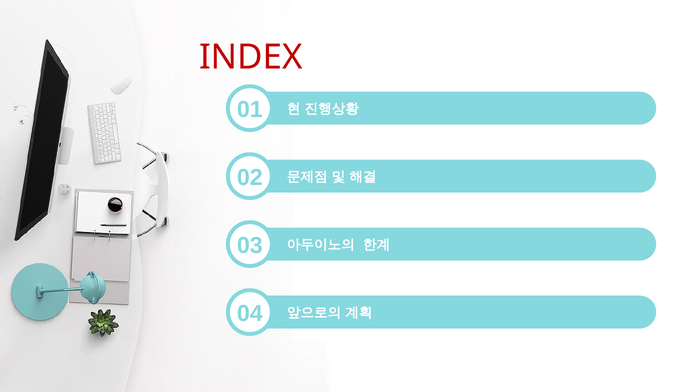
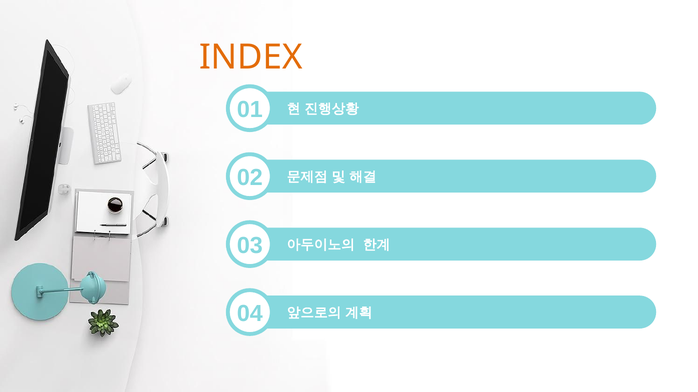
INDEX colour: red -> orange
